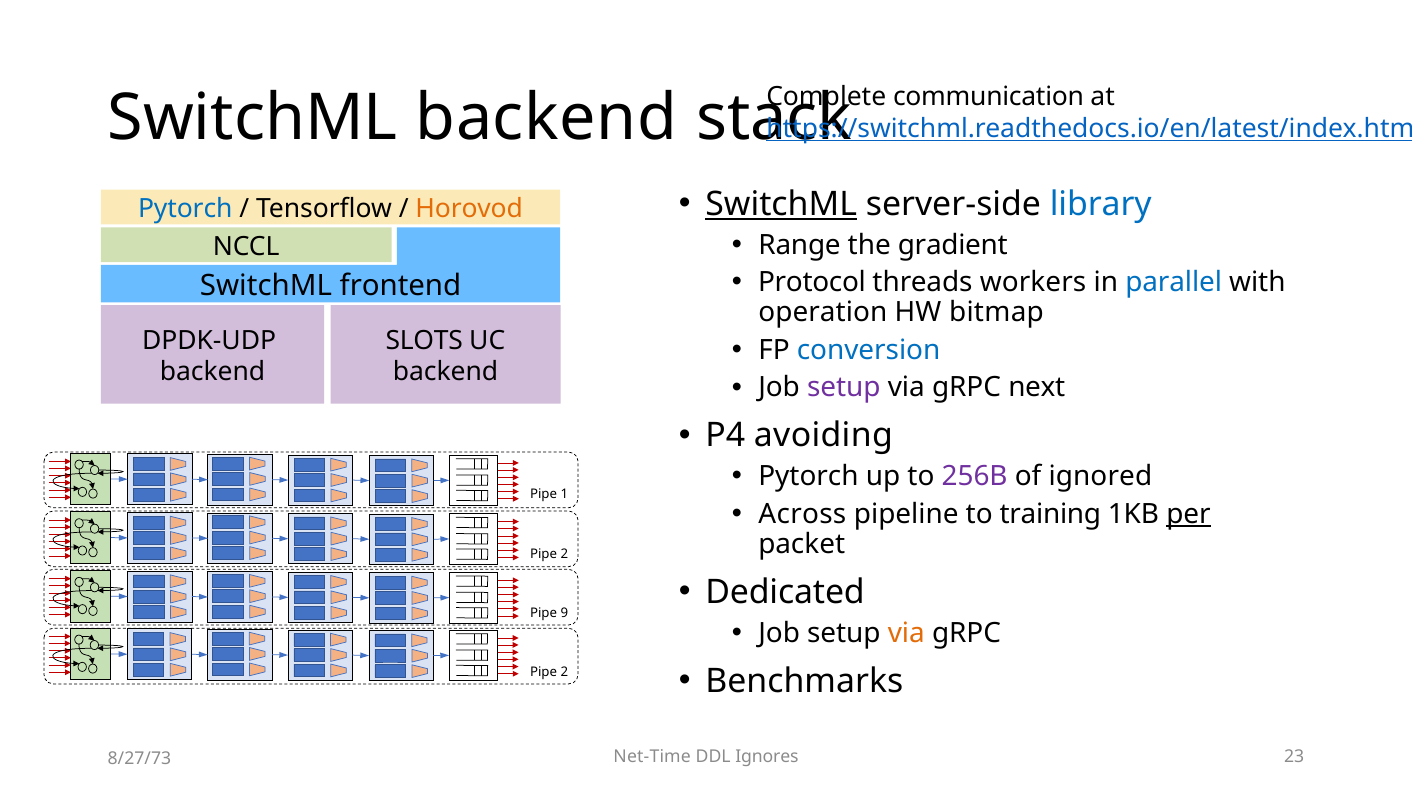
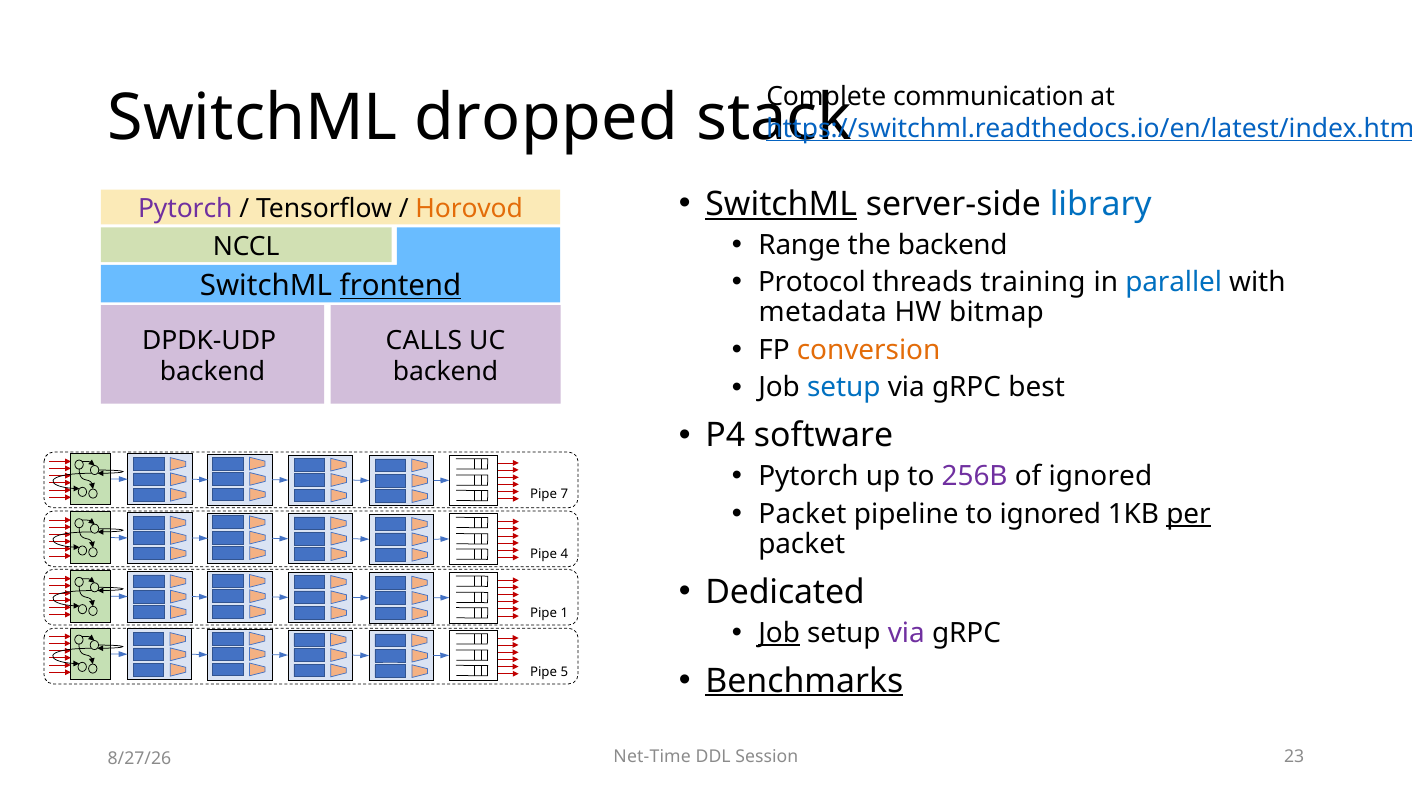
SwitchML backend: backend -> dropped
Pytorch at (185, 209) colour: blue -> purple
the gradient: gradient -> backend
workers: workers -> training
frontend underline: none -> present
operation: operation -> metadata
SLOTS: SLOTS -> CALLS
conversion colour: blue -> orange
setup at (844, 388) colour: purple -> blue
next: next -> best
avoiding: avoiding -> software
1: 1 -> 7
Across at (802, 514): Across -> Packet
to training: training -> ignored
2 at (564, 555): 2 -> 4
9: 9 -> 1
Job at (779, 633) underline: none -> present
via at (906, 633) colour: orange -> purple
Benchmarks underline: none -> present
2 at (564, 672): 2 -> 5
Ignores: Ignores -> Session
8/27/73: 8/27/73 -> 8/27/26
